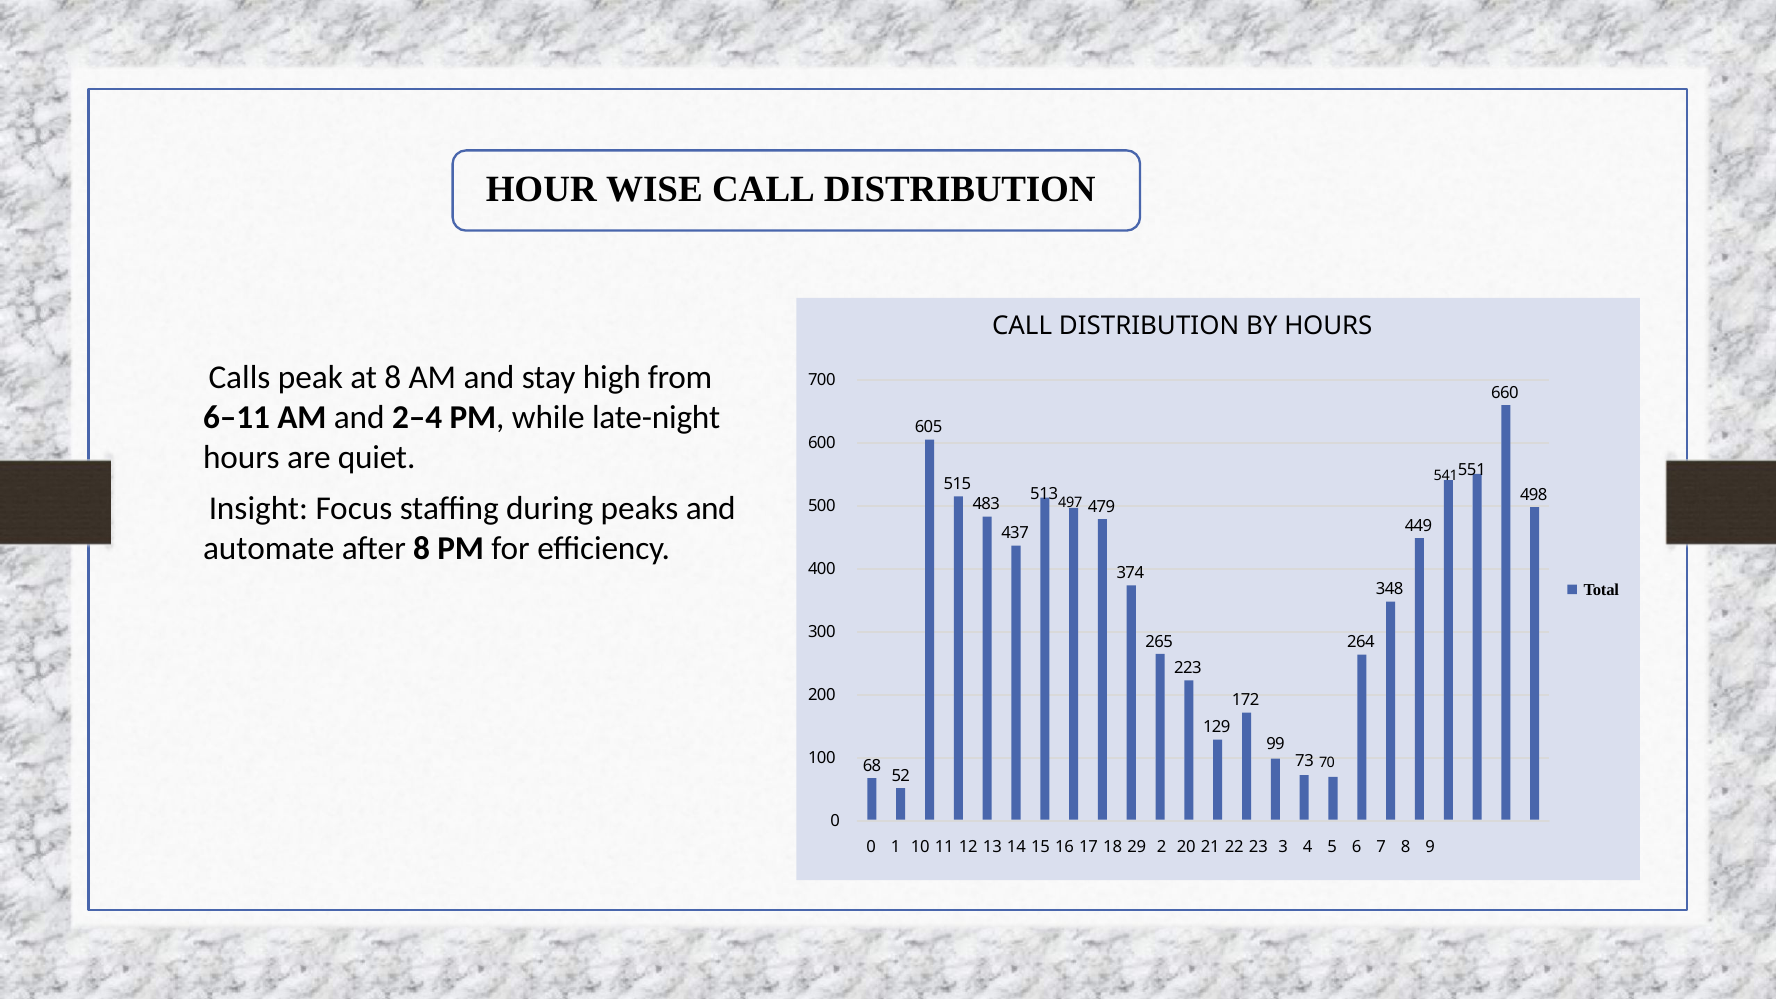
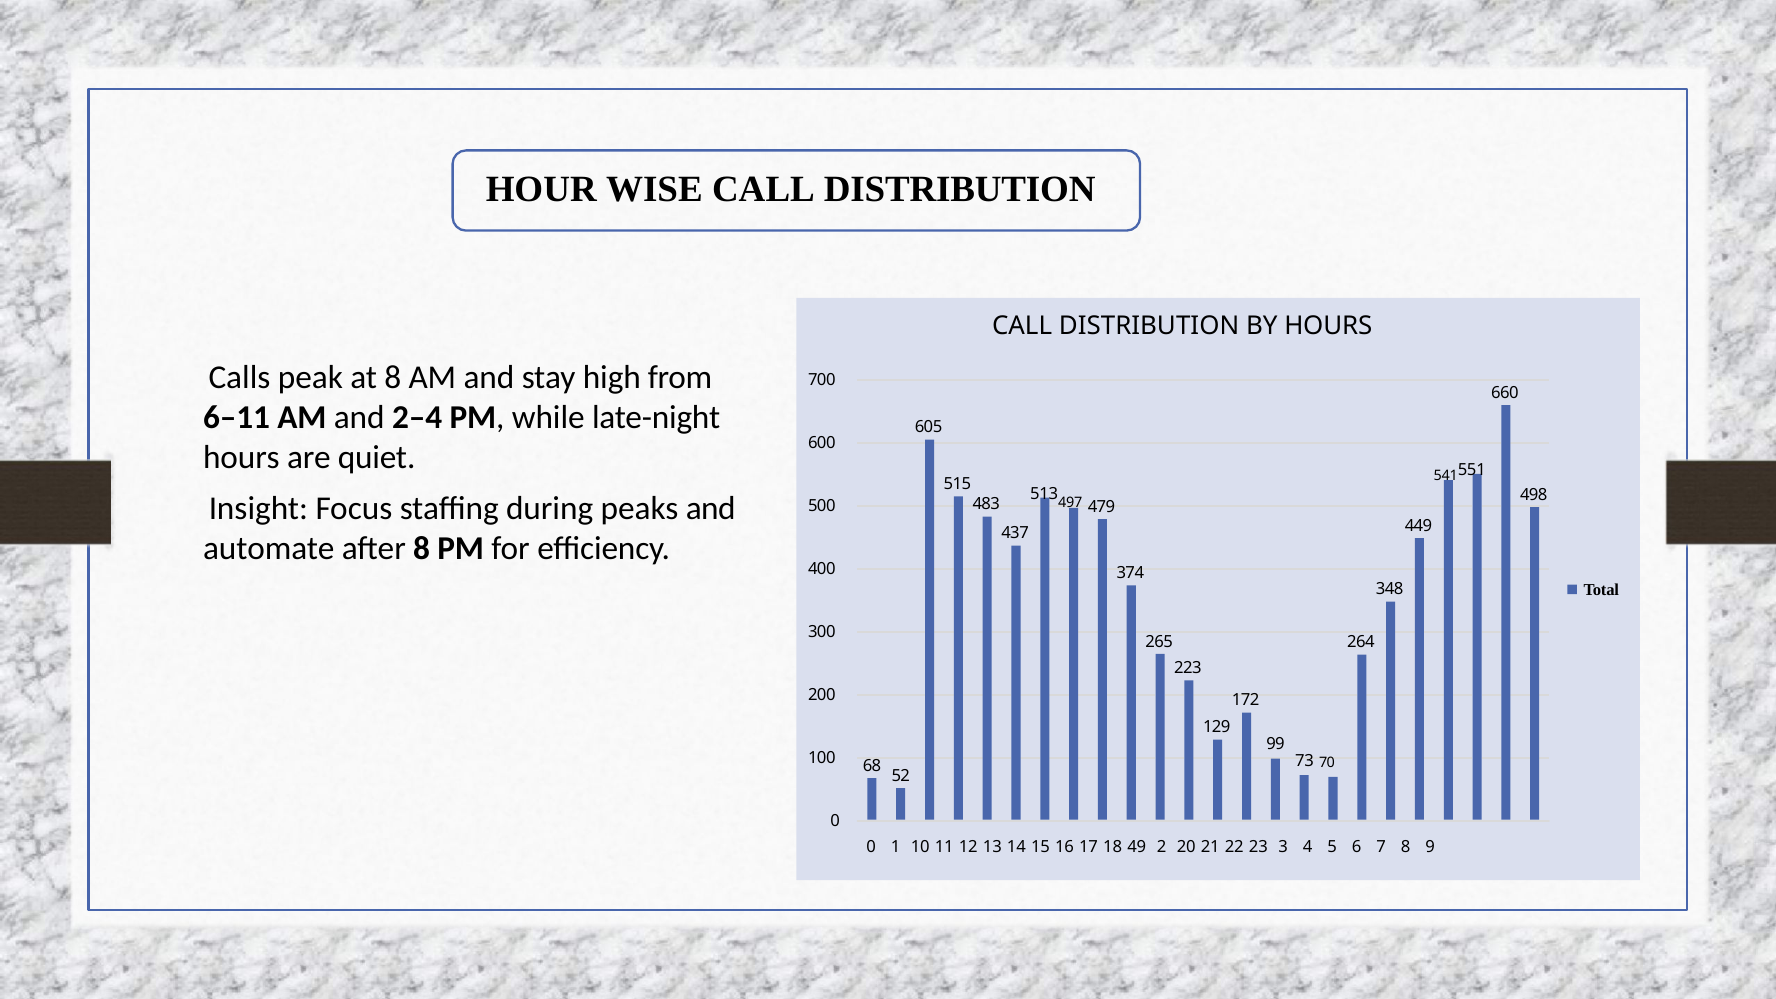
29: 29 -> 49
